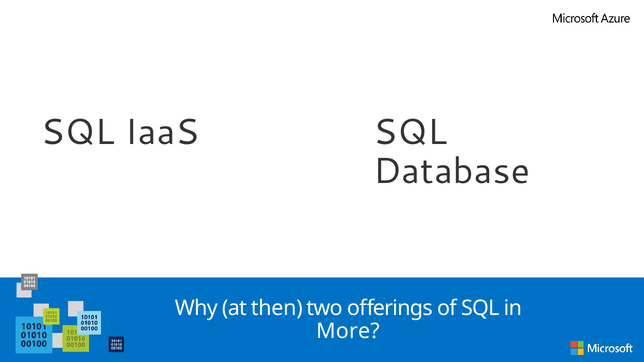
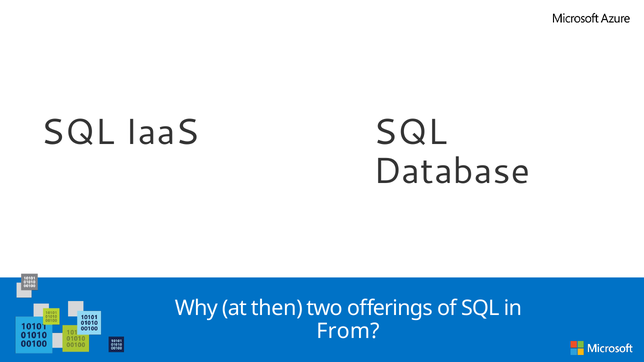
More: More -> From
